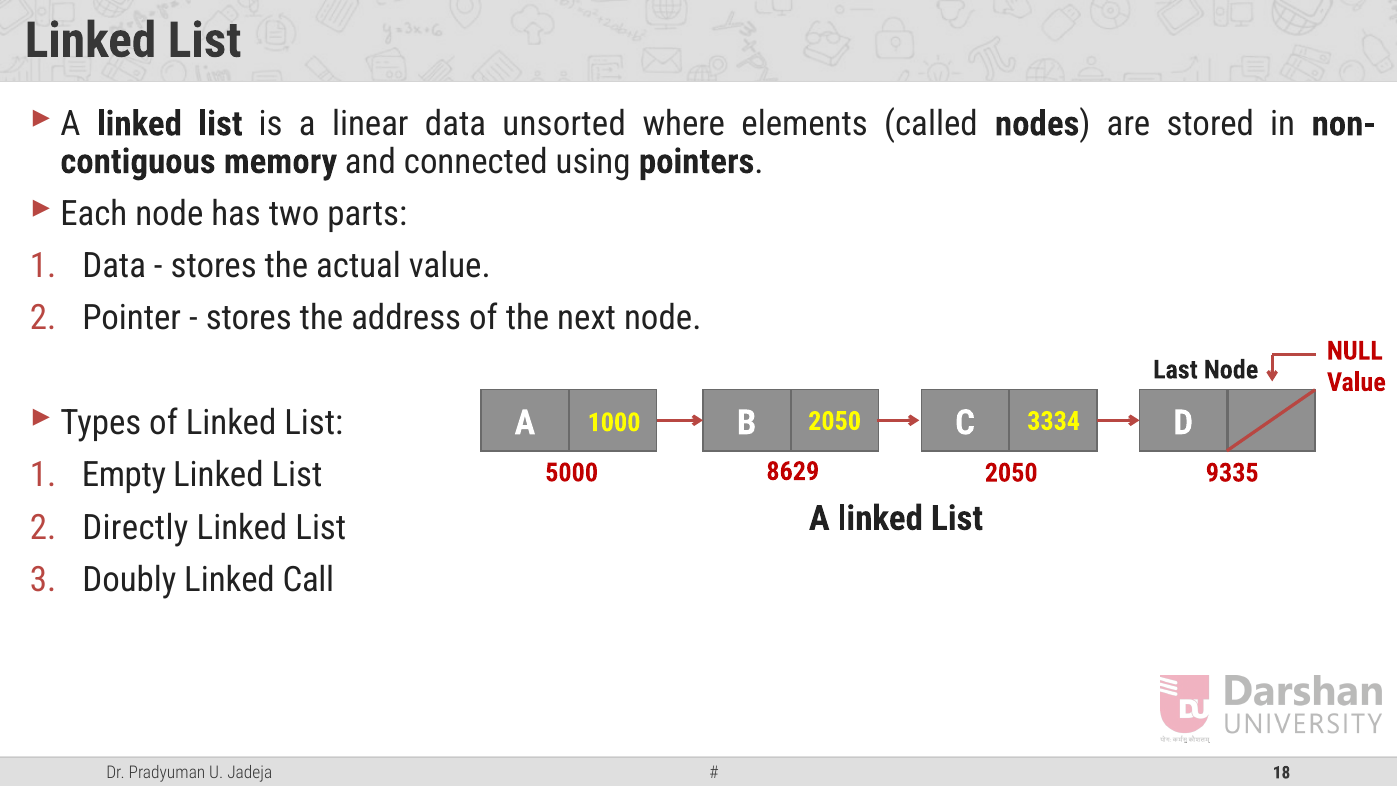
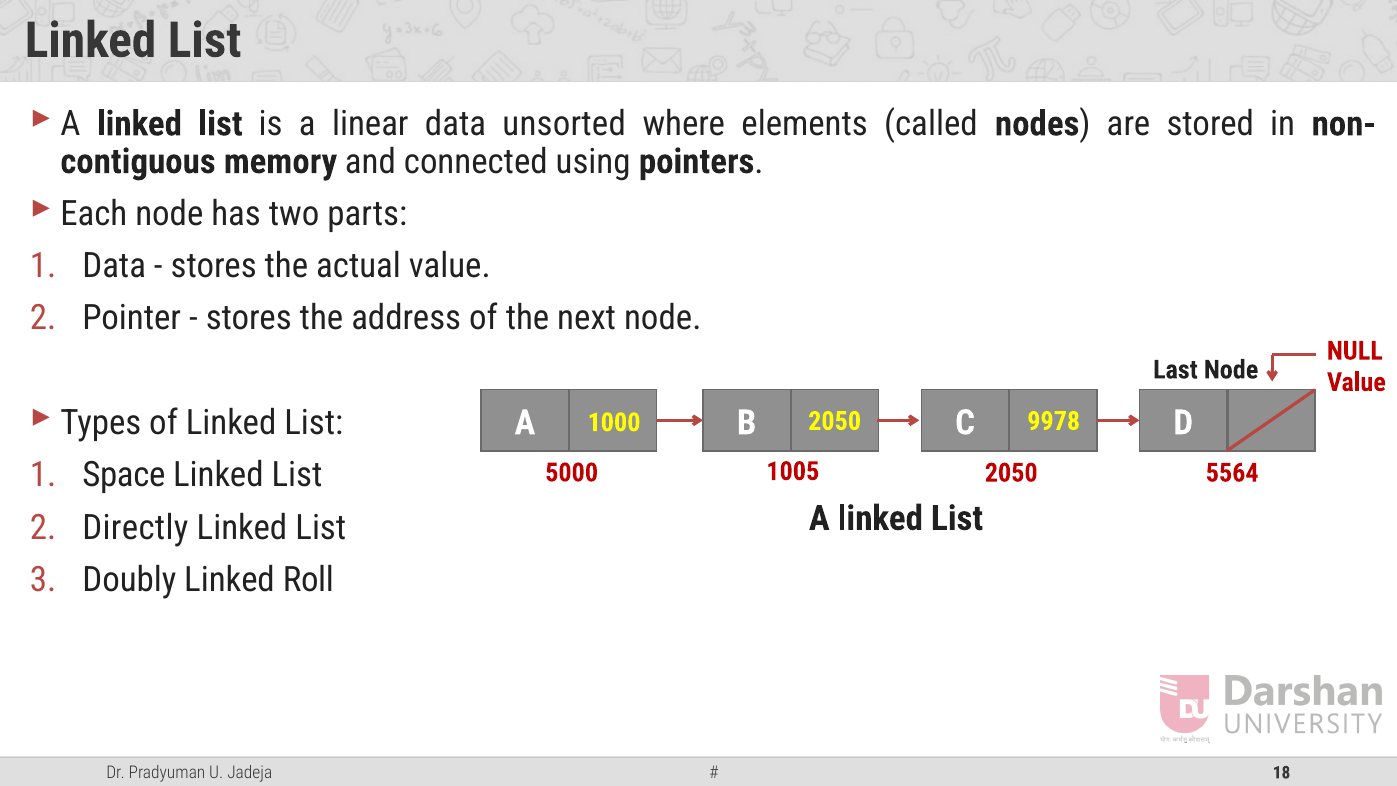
3334: 3334 -> 9978
Empty: Empty -> Space
8629: 8629 -> 1005
9335: 9335 -> 5564
Call: Call -> Roll
